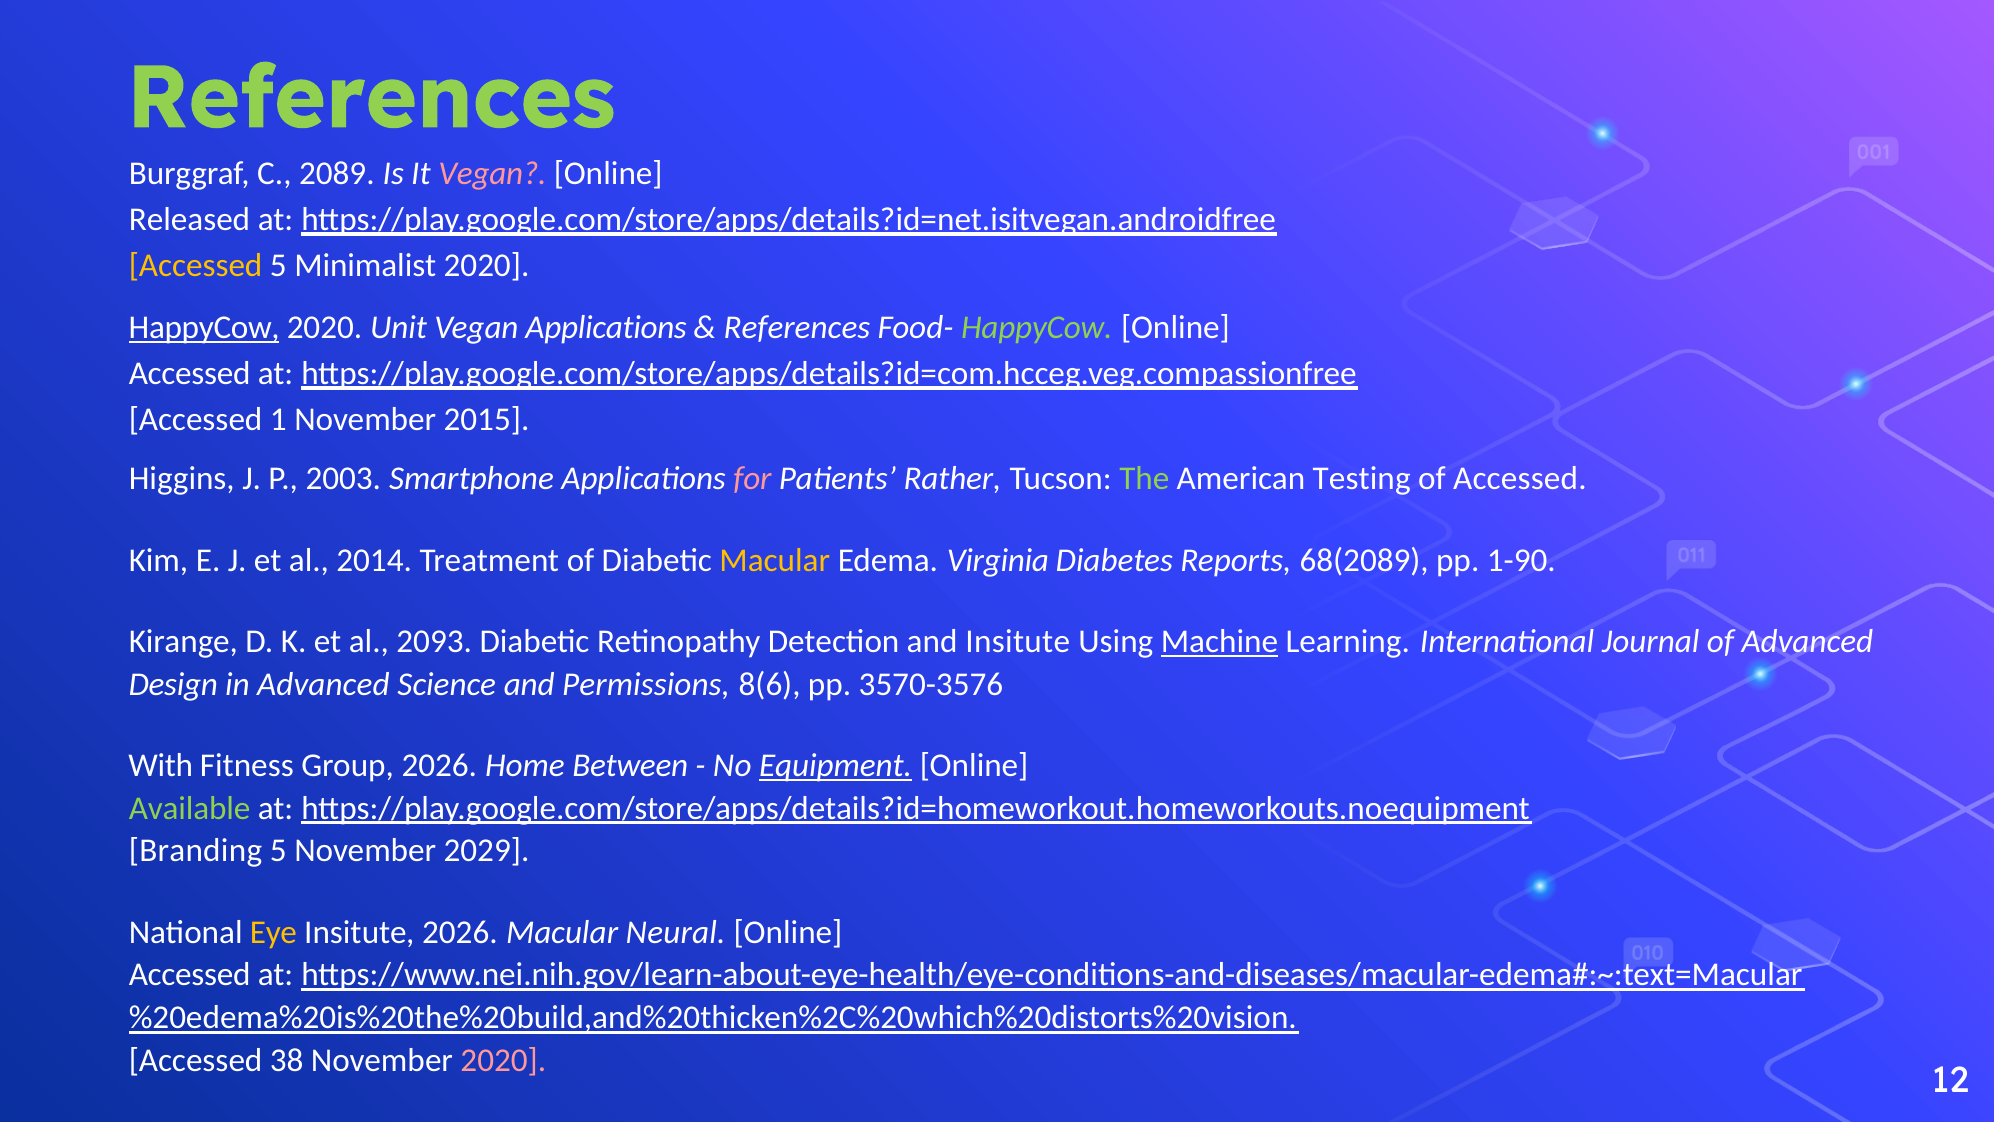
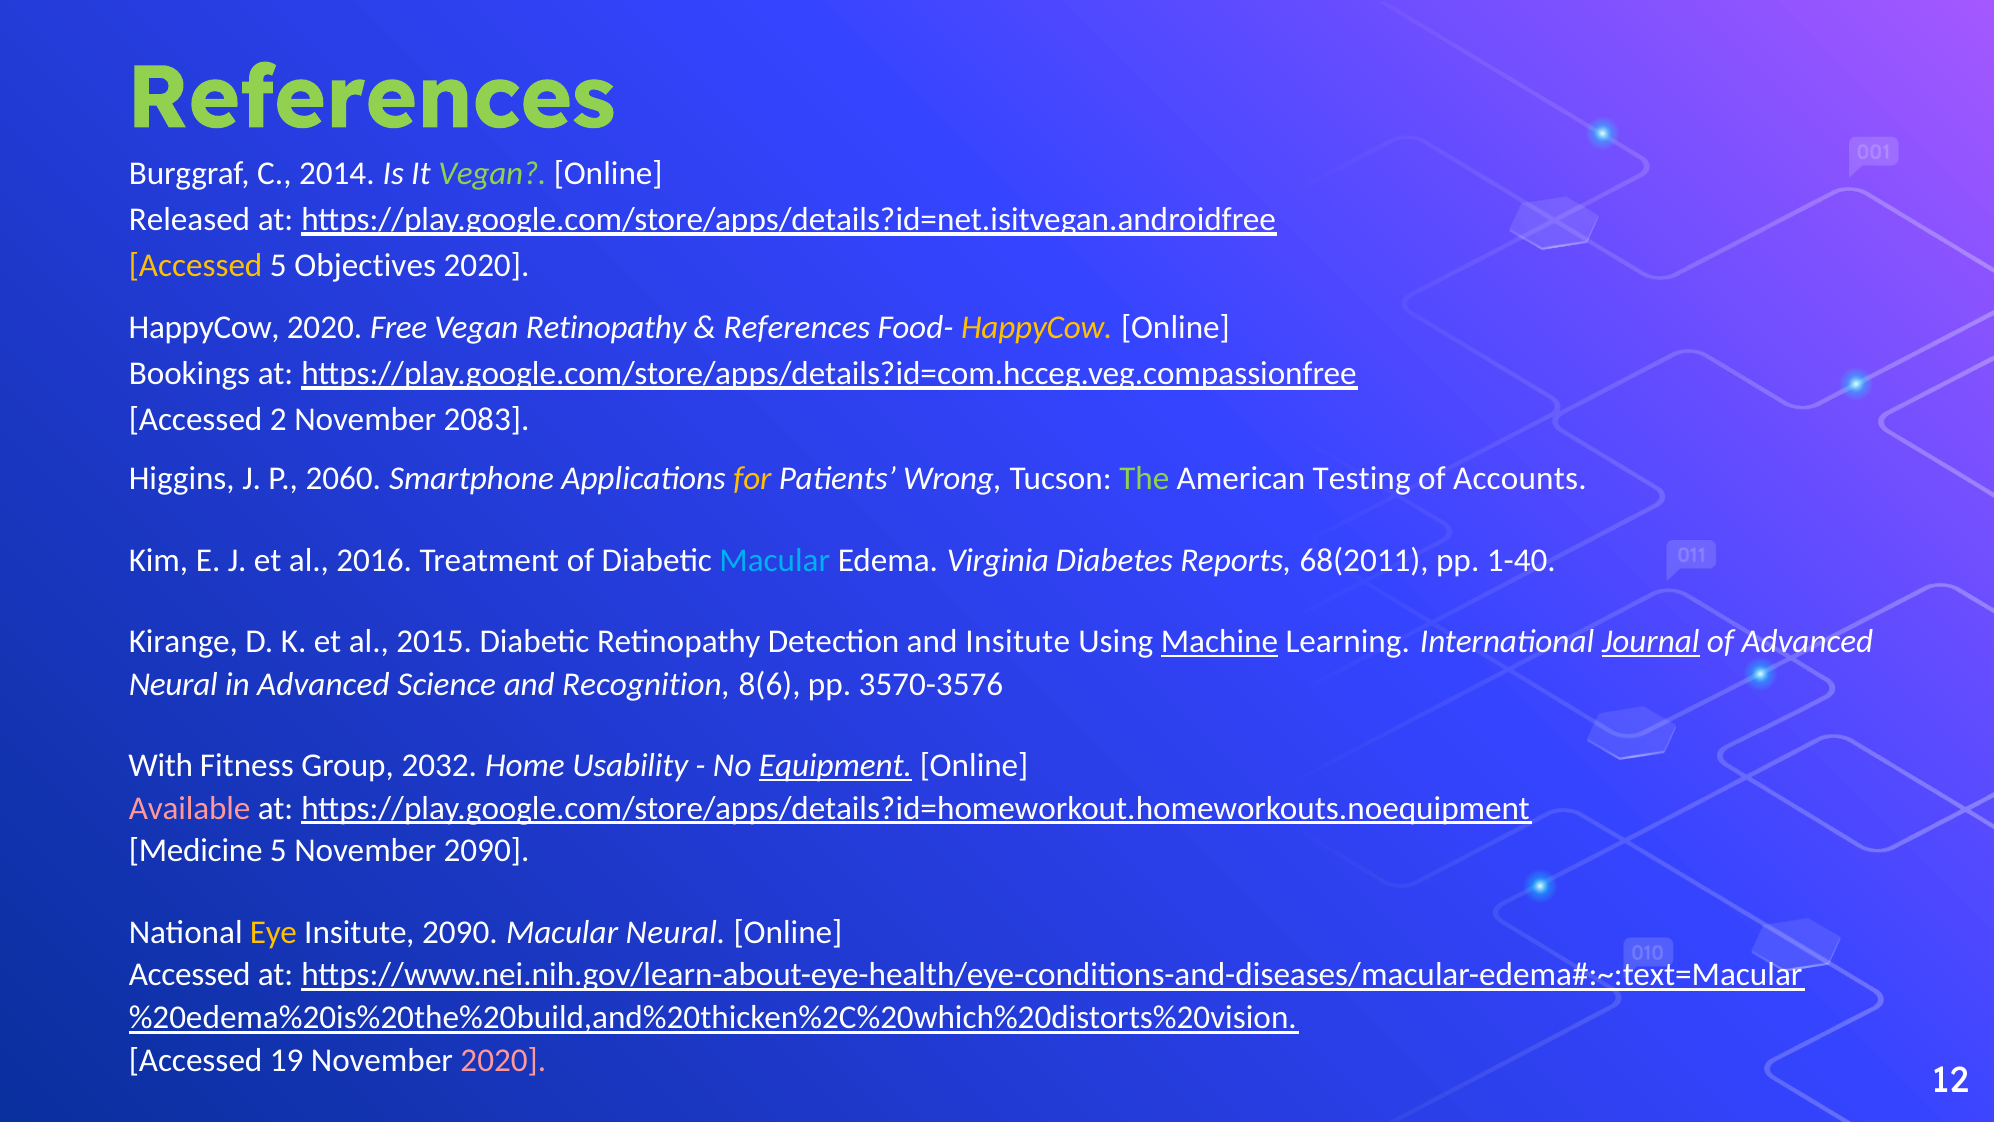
2089: 2089 -> 2014
Vegan at (492, 173) colour: pink -> light green
Minimalist: Minimalist -> Objectives
HappyCow at (204, 328) underline: present -> none
Unit: Unit -> Free
Vegan Applications: Applications -> Retinopathy
HappyCow at (1037, 328) colour: light green -> yellow
Accessed at (190, 373): Accessed -> Bookings
1: 1 -> 2
2015: 2015 -> 2083
2003: 2003 -> 2060
for colour: pink -> yellow
Rather: Rather -> Wrong
of Accessed: Accessed -> Accounts
2014: 2014 -> 2016
Macular at (775, 560) colour: yellow -> light blue
68(2089: 68(2089 -> 68(2011
1-90: 1-90 -> 1-40
2093: 2093 -> 2015
Journal underline: none -> present
Design at (173, 684): Design -> Neural
Permissions: Permissions -> Recognition
Group 2026: 2026 -> 2032
Between: Between -> Usability
Available colour: light green -> pink
Branding: Branding -> Medicine
November 2029: 2029 -> 2090
Insitute 2026: 2026 -> 2090
38: 38 -> 19
